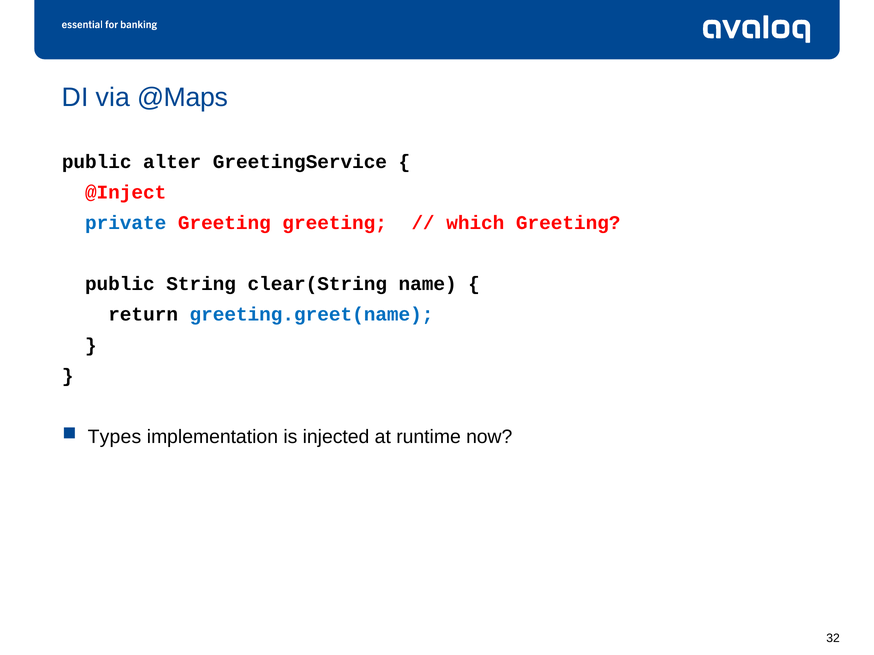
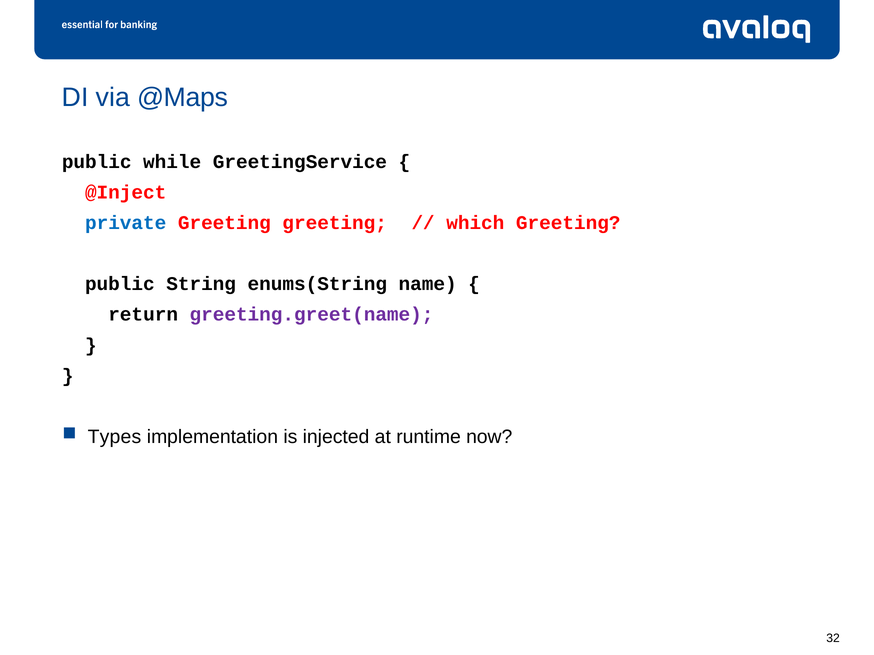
alter: alter -> while
clear(String: clear(String -> enums(String
greeting.greet(name colour: blue -> purple
